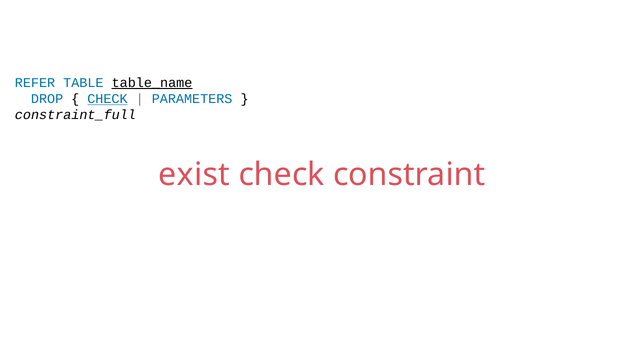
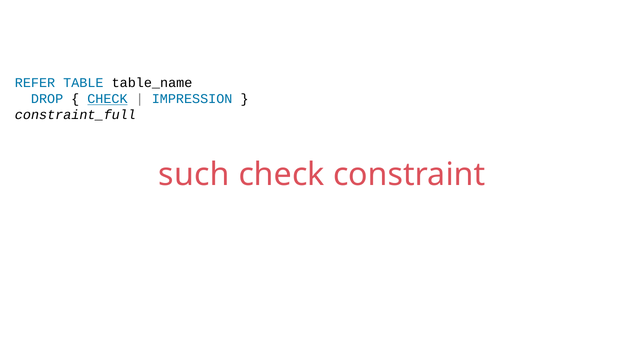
table_name underline: present -> none
PARAMETERS: PARAMETERS -> IMPRESSION
exist: exist -> such
